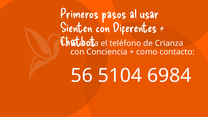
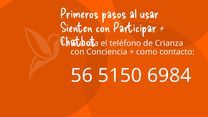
Diferentes: Diferentes -> Participar
5104: 5104 -> 5150
